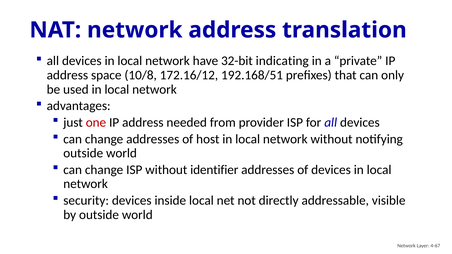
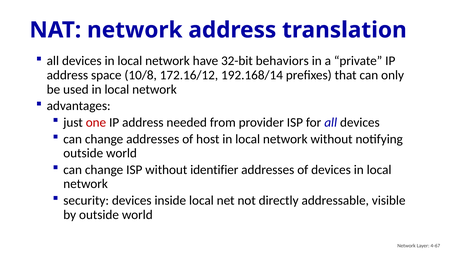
indicating: indicating -> behaviors
192.168/51: 192.168/51 -> 192.168/14
